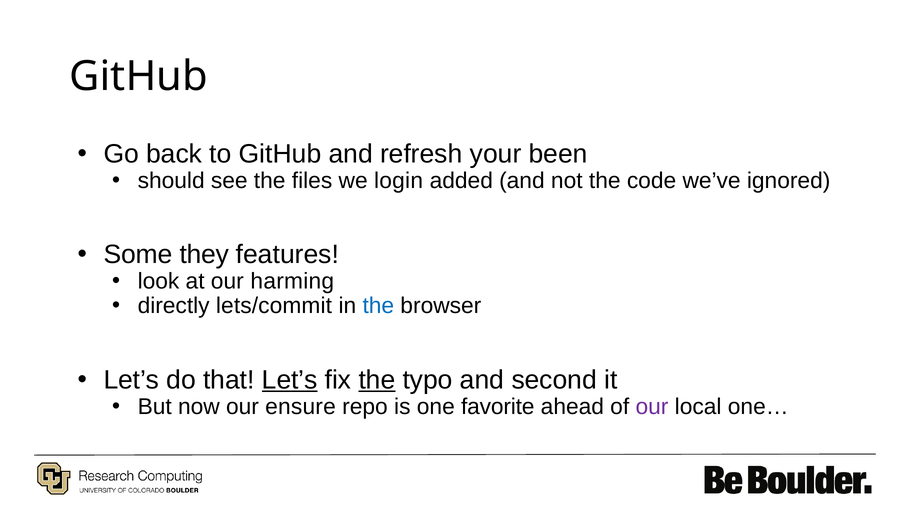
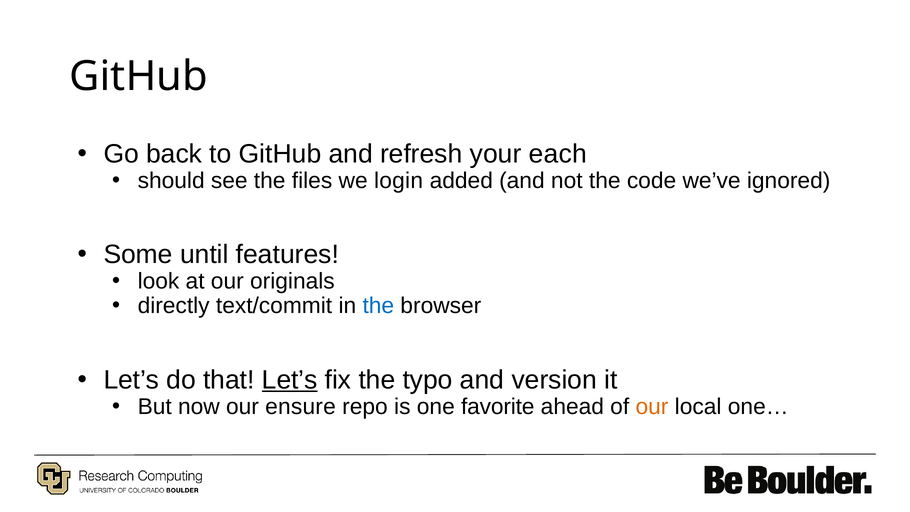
been: been -> each
they: they -> until
harming: harming -> originals
lets/commit: lets/commit -> text/commit
the at (377, 380) underline: present -> none
second: second -> version
our at (652, 406) colour: purple -> orange
